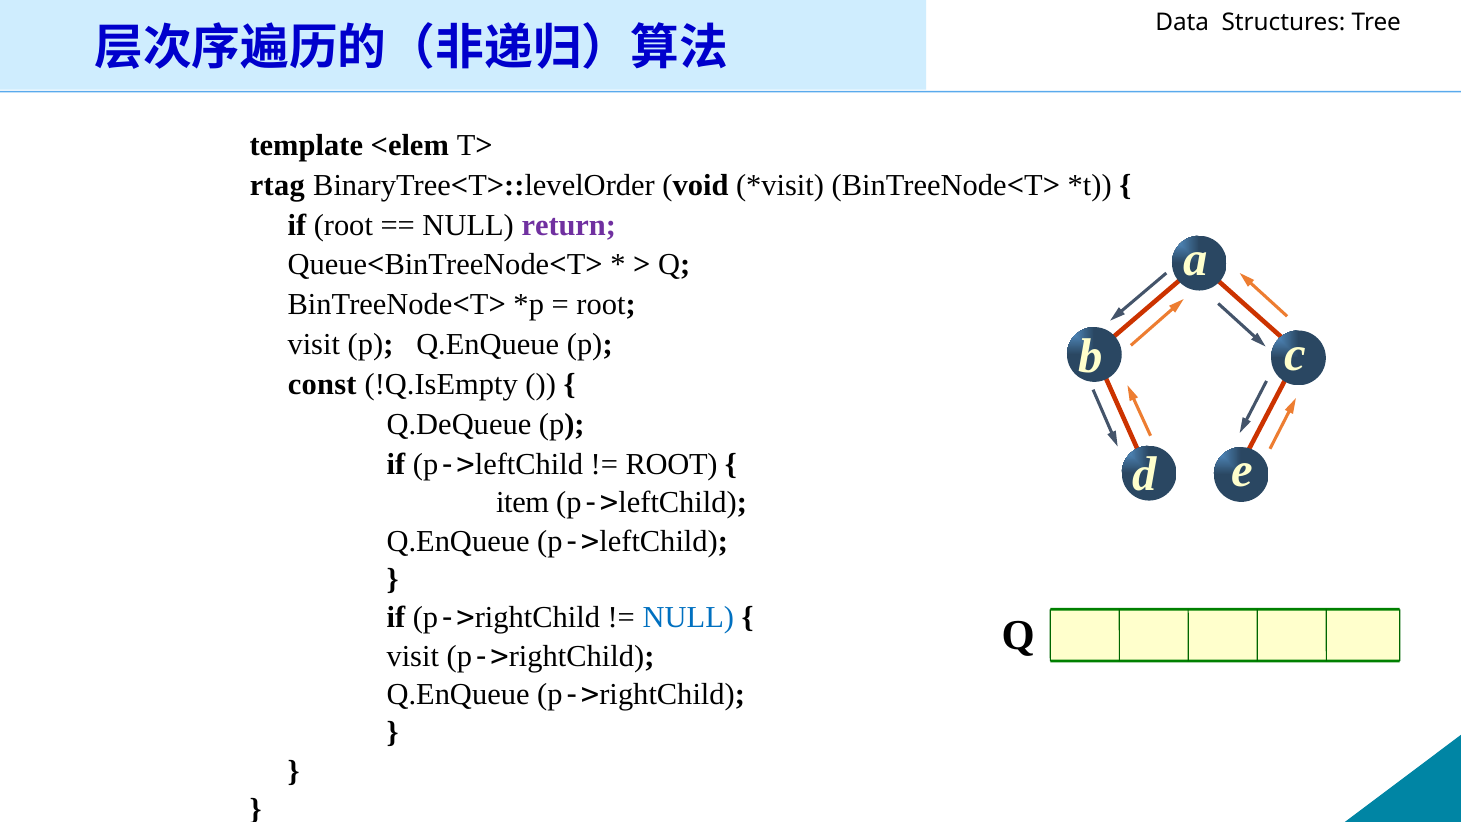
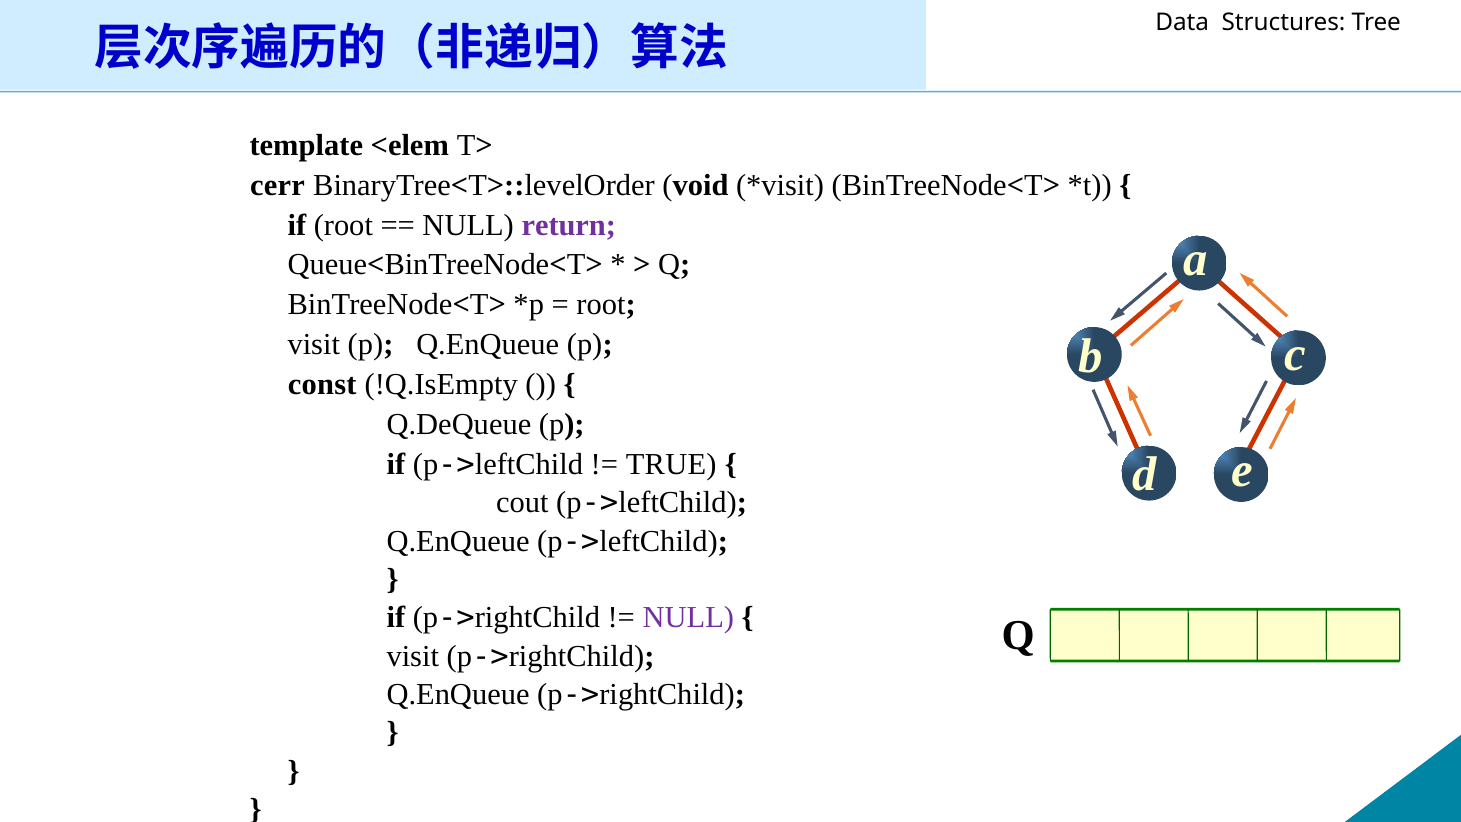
rtag: rtag -> cerr
ROOT at (672, 464): ROOT -> TRUE
item: item -> cout
NULL at (688, 618) colour: blue -> purple
